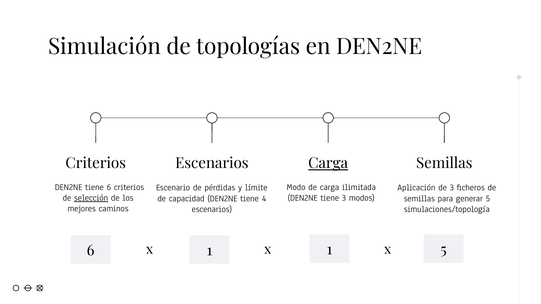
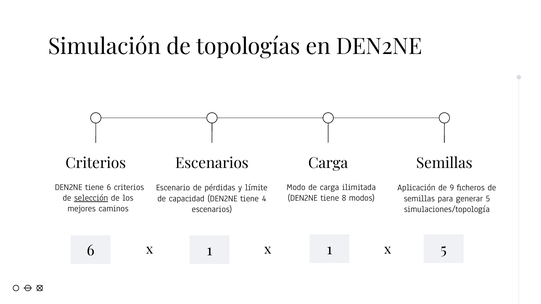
Carga at (328, 164) underline: present -> none
de 3: 3 -> 9
tiene 3: 3 -> 8
